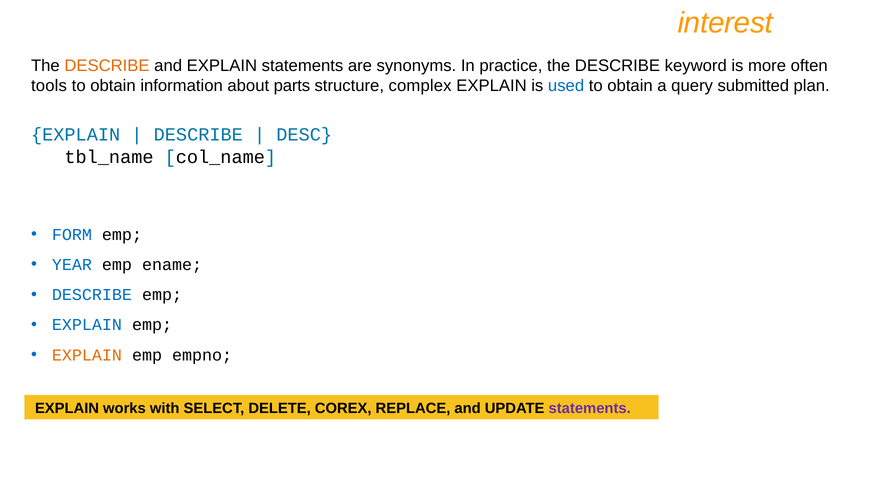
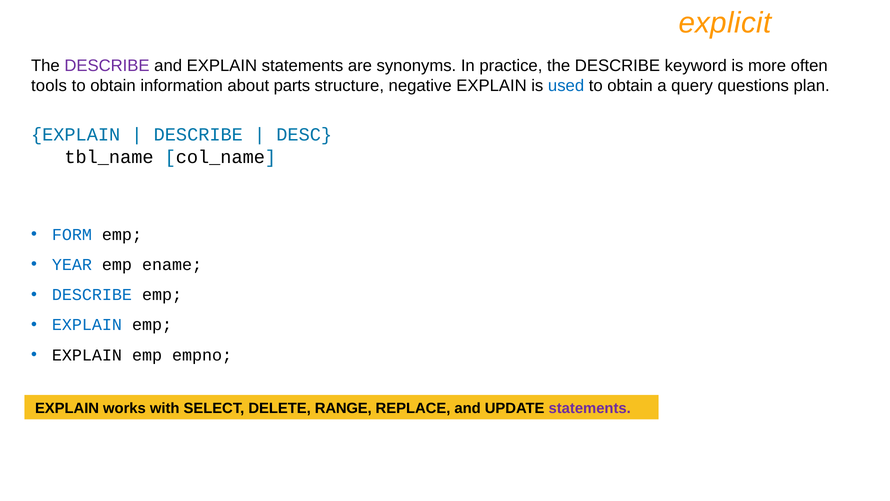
interest: interest -> explicit
DESCRIBE at (107, 66) colour: orange -> purple
complex: complex -> negative
submitted: submitted -> questions
EXPLAIN at (87, 355) colour: orange -> black
COREX: COREX -> RANGE
